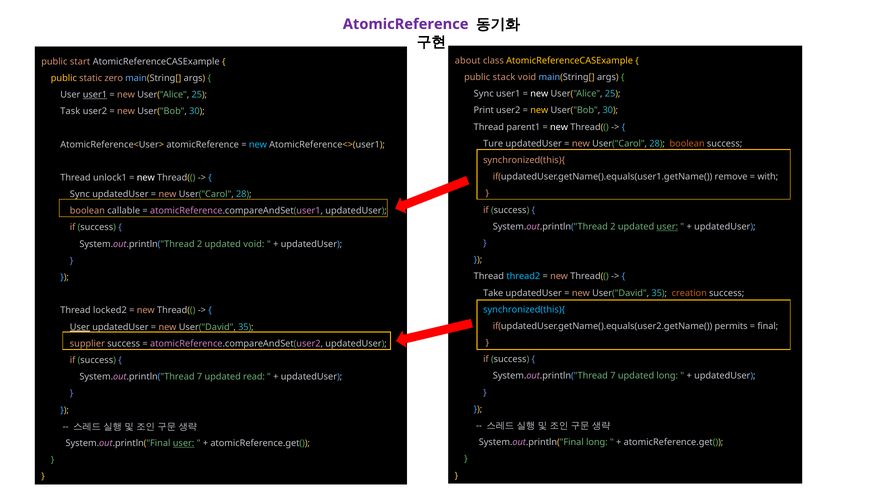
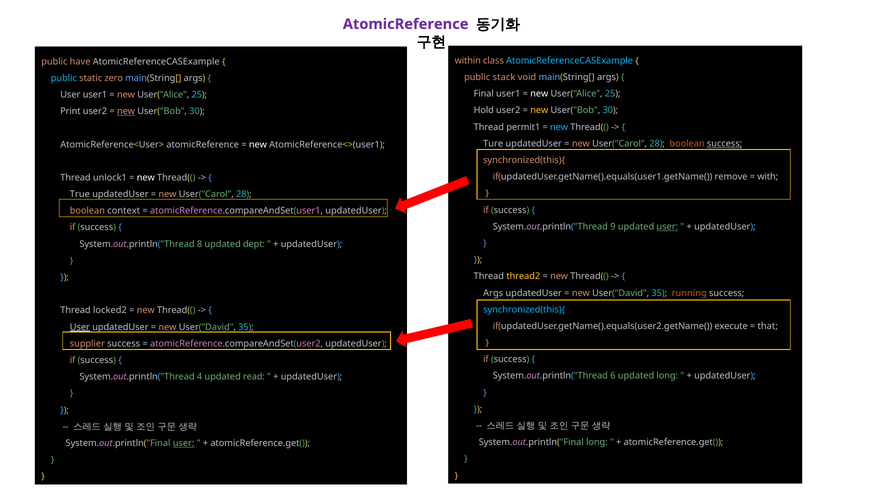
about: about -> within
AtomicReferenceCASExample at (570, 61) colour: yellow -> light blue
start: start -> have
public at (64, 78) colour: yellow -> light blue
Sync at (484, 94): Sync -> Final
user1 at (95, 95) underline: present -> none
Print: Print -> Hold
Task: Task -> Print
new at (126, 111) underline: none -> present
parent1: parent1 -> permit1
new at (559, 127) colour: white -> light blue
success at (725, 144) underline: none -> present
new at (258, 145) colour: light blue -> white
Sync at (80, 194): Sync -> True
callable: callable -> context
2 at (613, 227): 2 -> 9
2 at (200, 244): 2 -> 8
updated void: void -> dept
thread2 colour: light blue -> yellow
Take at (493, 293): Take -> Args
creation: creation -> running
permits: permits -> execute
final: final -> that
7 at (613, 376): 7 -> 6
7 at (200, 377): 7 -> 4
